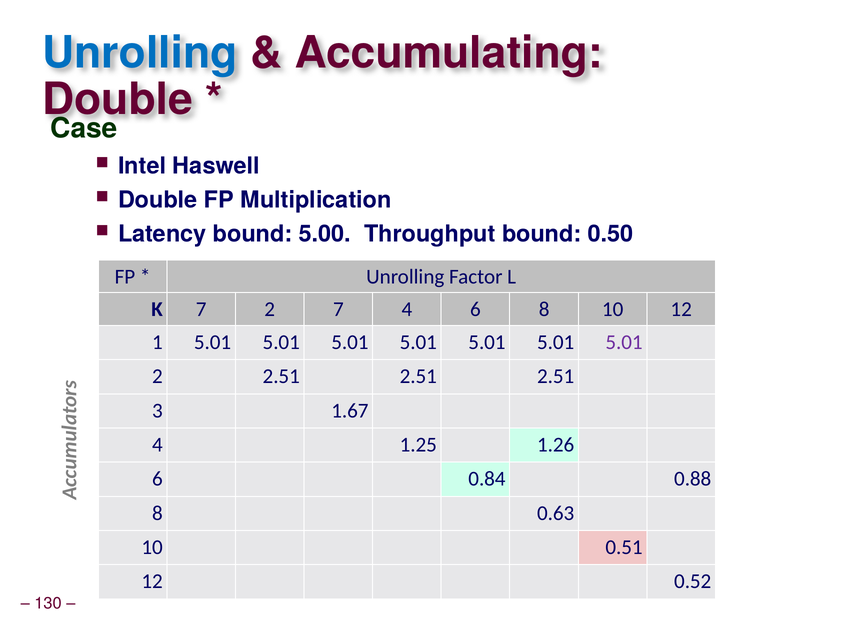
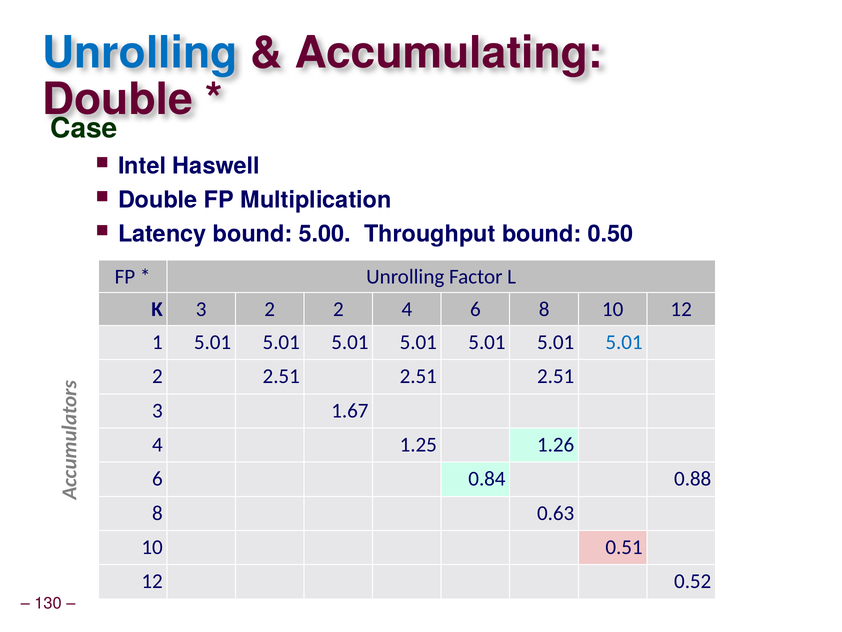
K 7: 7 -> 3
2 7: 7 -> 2
5.01 at (624, 342) colour: purple -> blue
